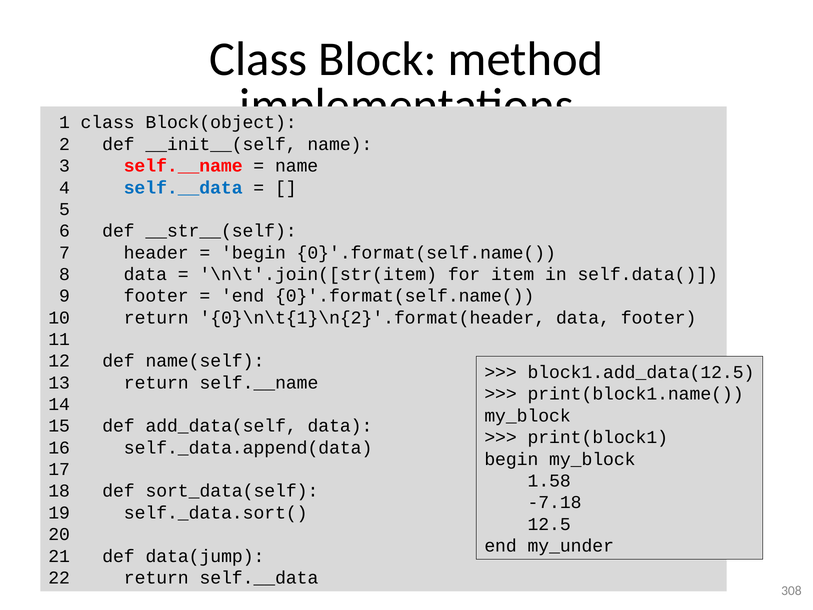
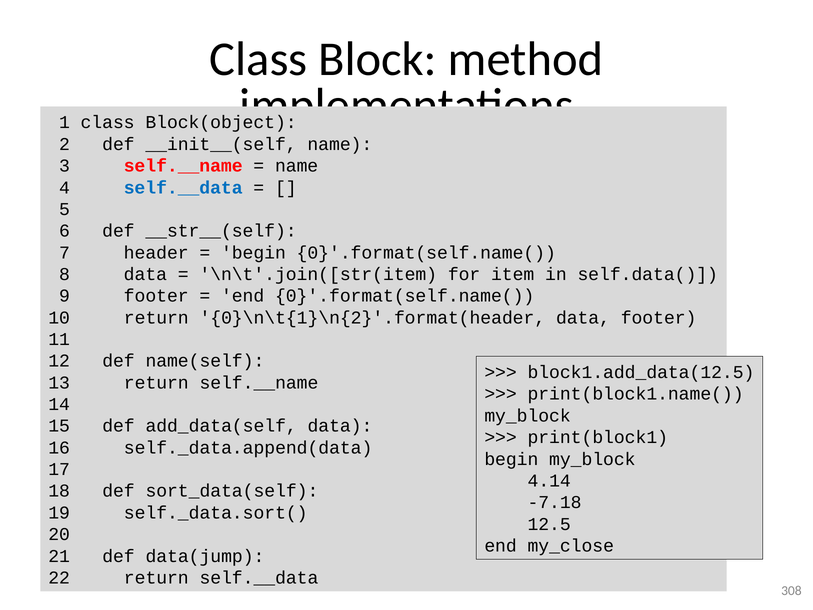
1.58: 1.58 -> 4.14
my_under: my_under -> my_close
